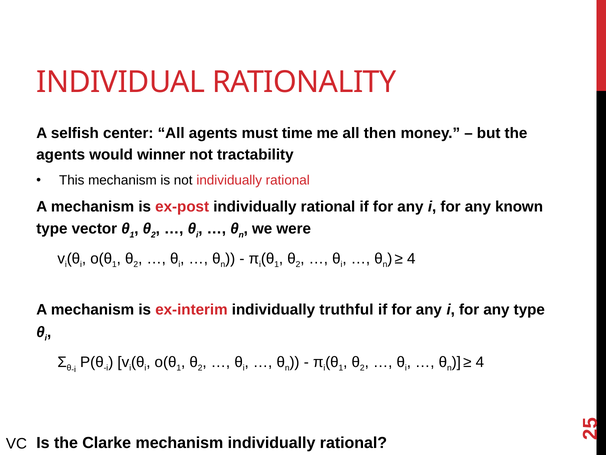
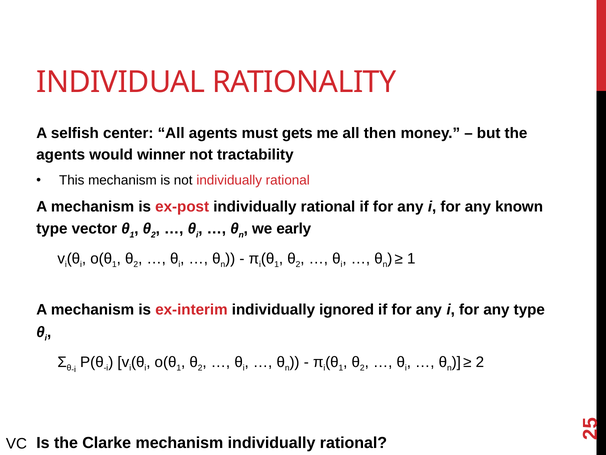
time: time -> gets
were: were -> early
4 at (411, 258): 4 -> 1
truthful: truthful -> ignored
4 at (480, 362): 4 -> 2
